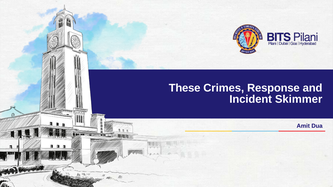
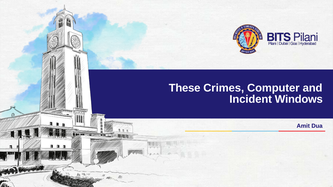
Response: Response -> Computer
Skimmer: Skimmer -> Windows
